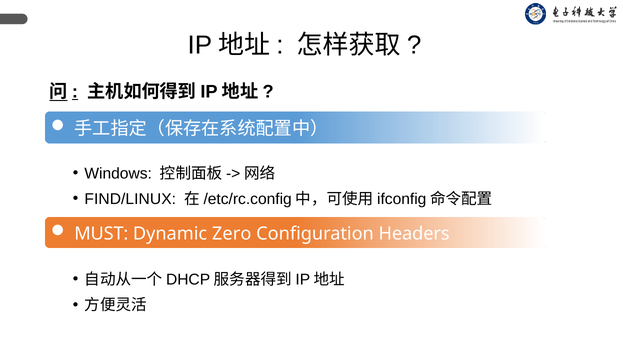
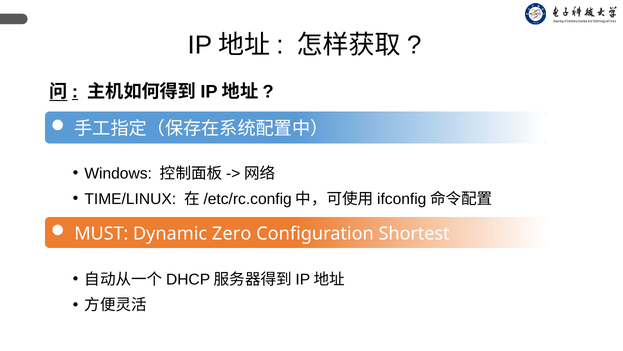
FIND/LINUX: FIND/LINUX -> TIME/LINUX
Headers: Headers -> Shortest
